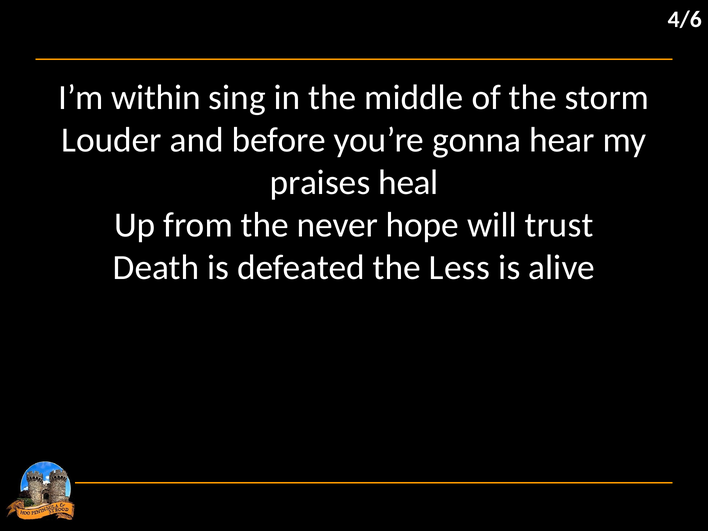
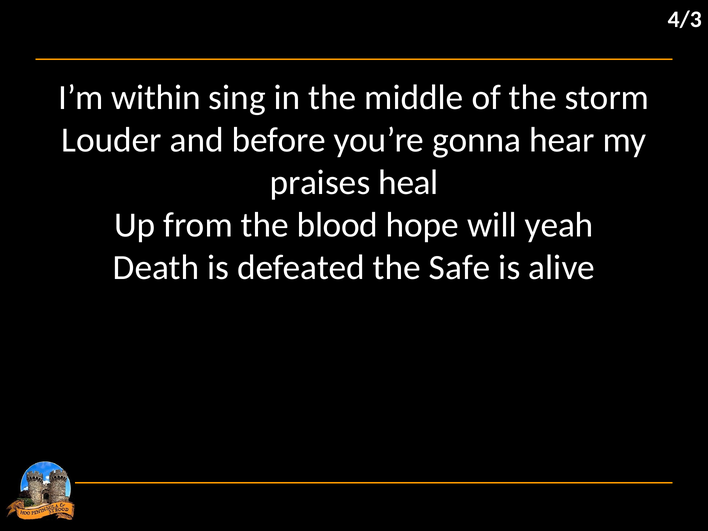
4/6: 4/6 -> 4/3
never: never -> blood
trust: trust -> yeah
Less: Less -> Safe
